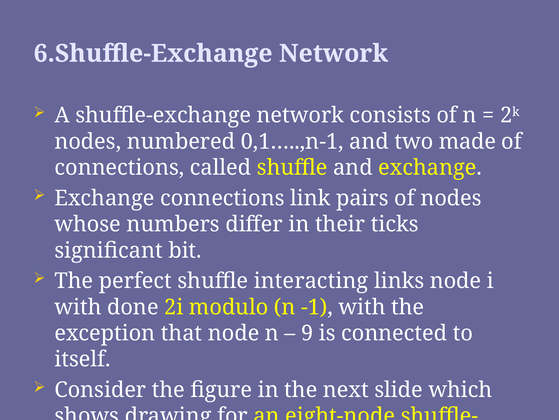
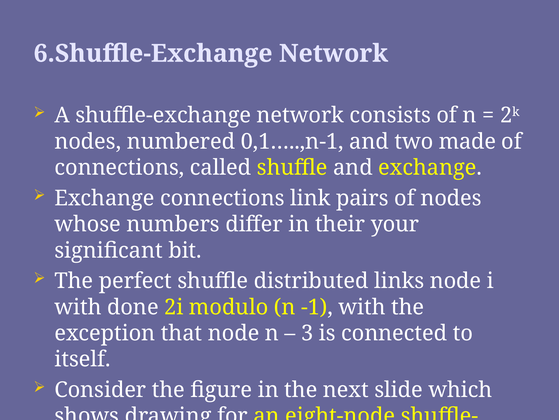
ticks: ticks -> your
interacting: interacting -> distributed
9: 9 -> 3
